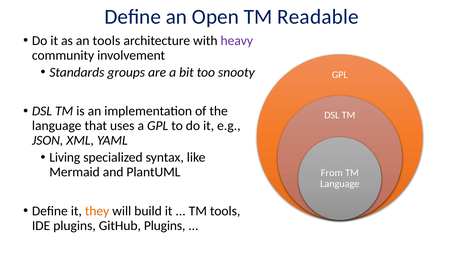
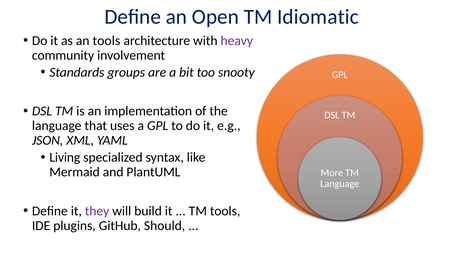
Readable: Readable -> Idiomatic
From: From -> More
they colour: orange -> purple
GitHub Plugins: Plugins -> Should
